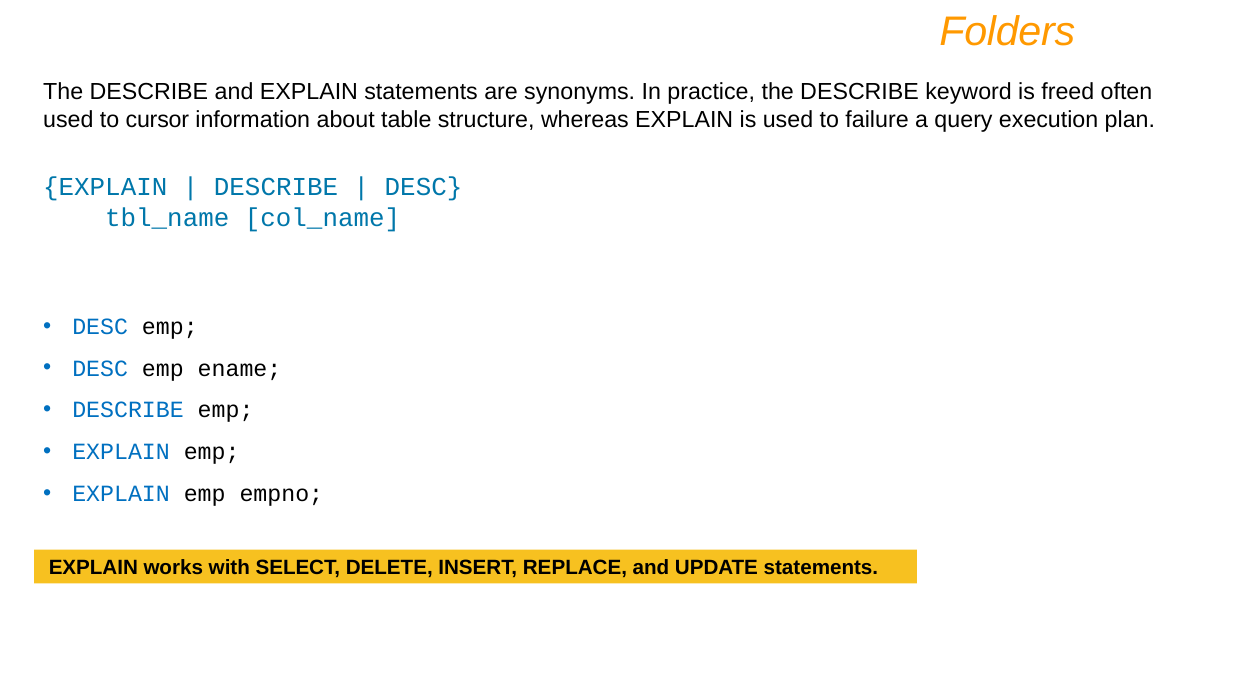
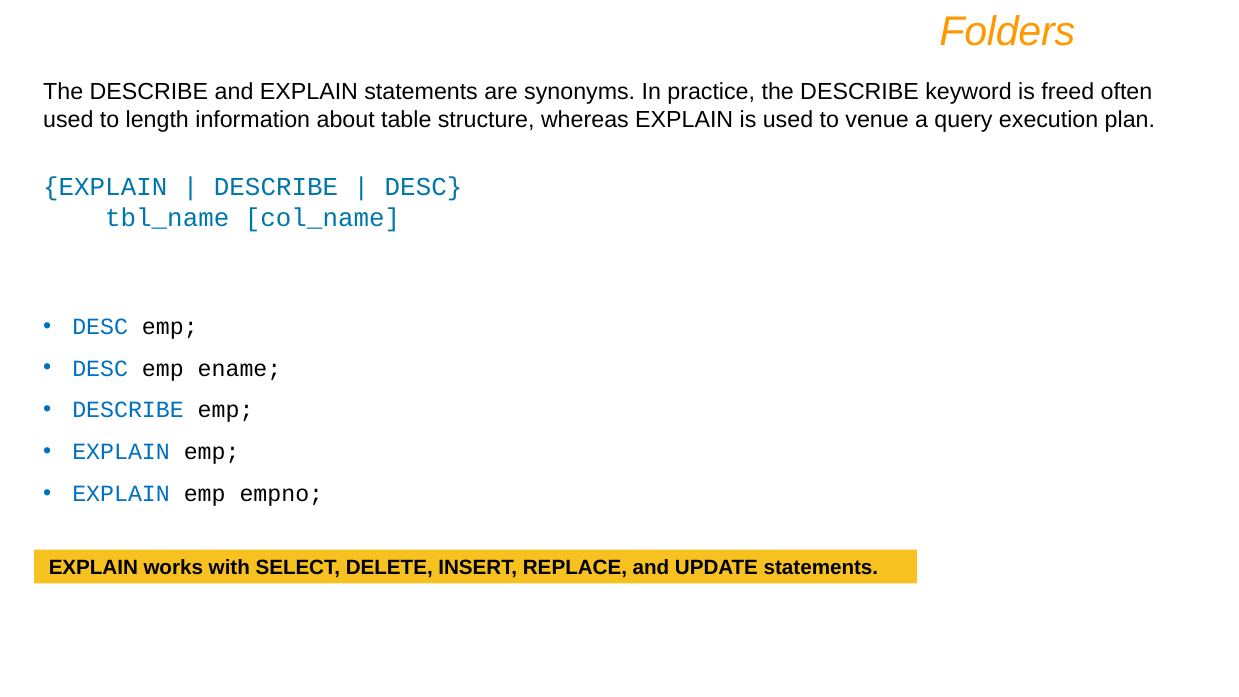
cursor: cursor -> length
failure: failure -> venue
